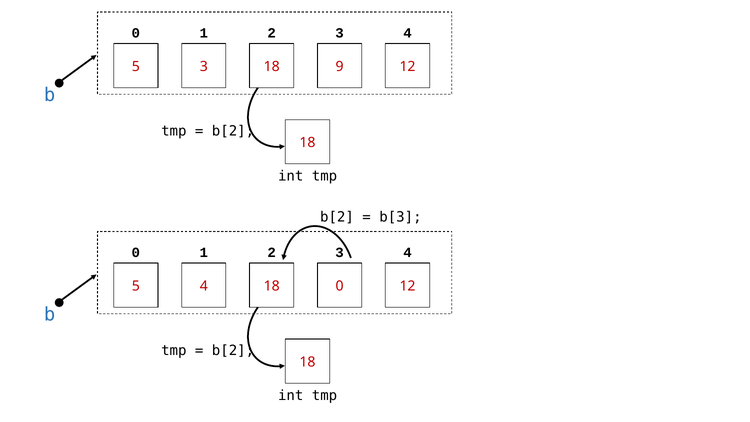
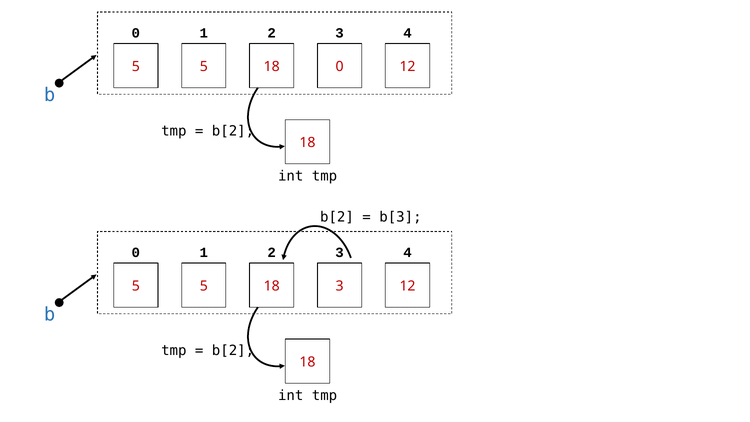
3 at (204, 67): 3 -> 5
18 9: 9 -> 0
4 at (204, 286): 4 -> 5
18 0: 0 -> 3
